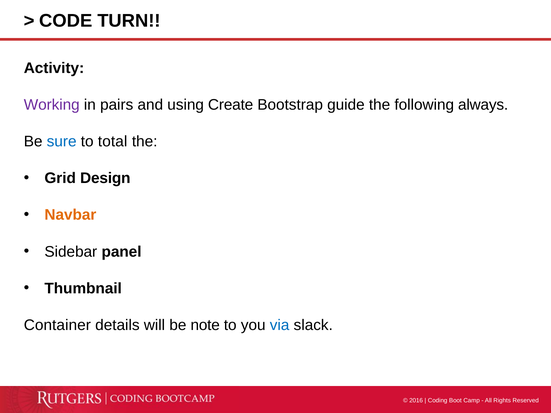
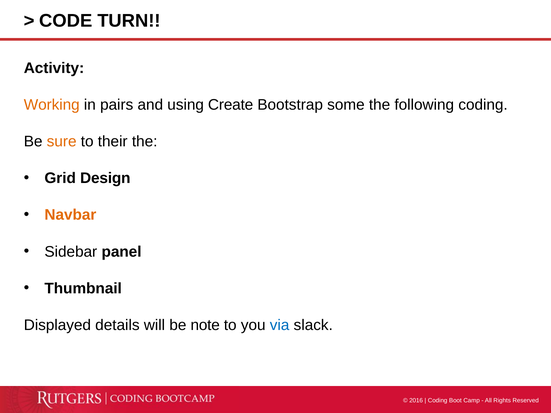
Working colour: purple -> orange
guide: guide -> some
following always: always -> coding
sure colour: blue -> orange
total: total -> their
Container: Container -> Displayed
